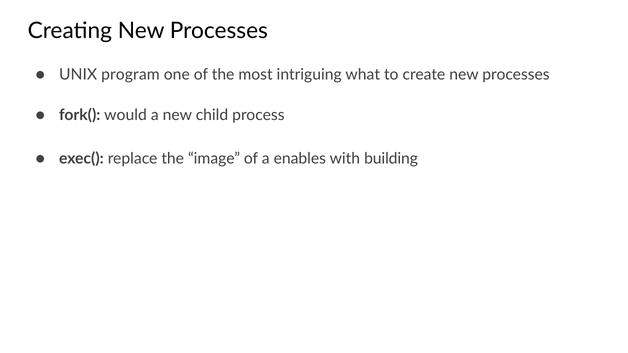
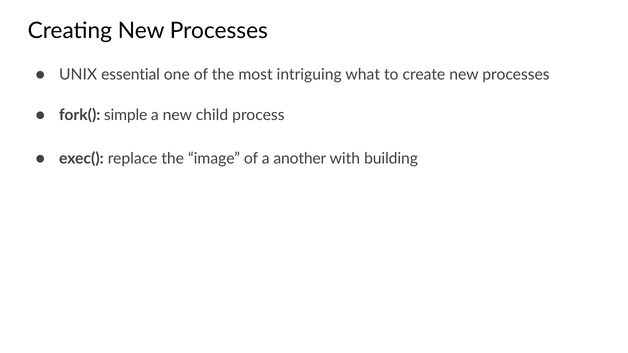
program: program -> essential
would: would -> simple
enables: enables -> another
